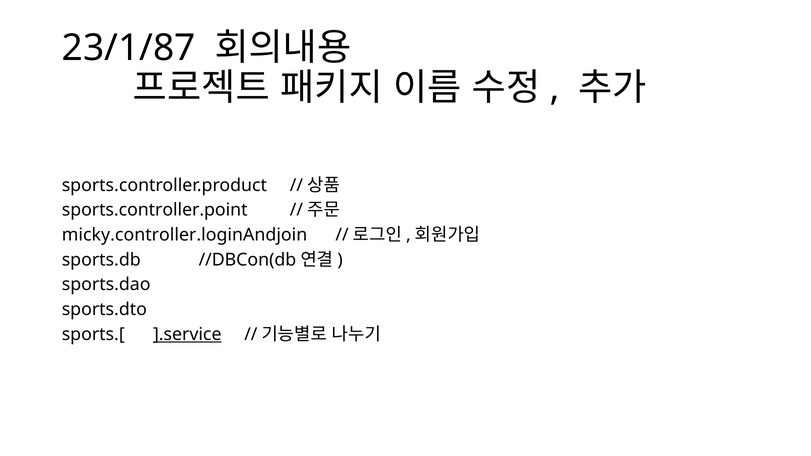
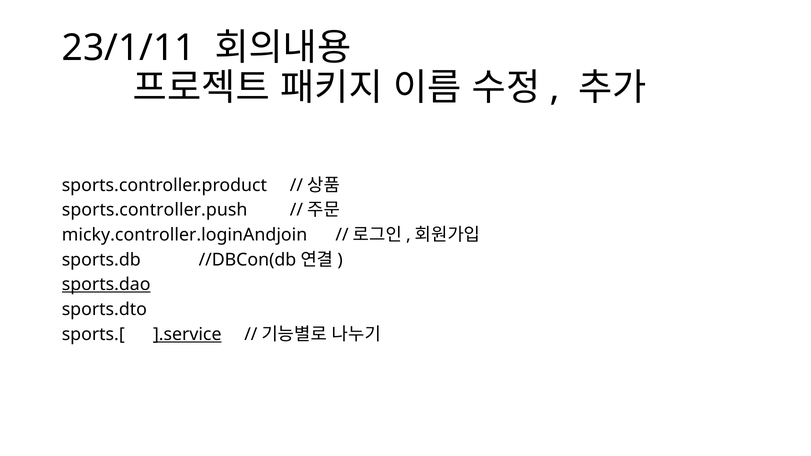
23/1/87: 23/1/87 -> 23/1/11
sports.controller.point: sports.controller.point -> sports.controller.push
sports.dao underline: none -> present
